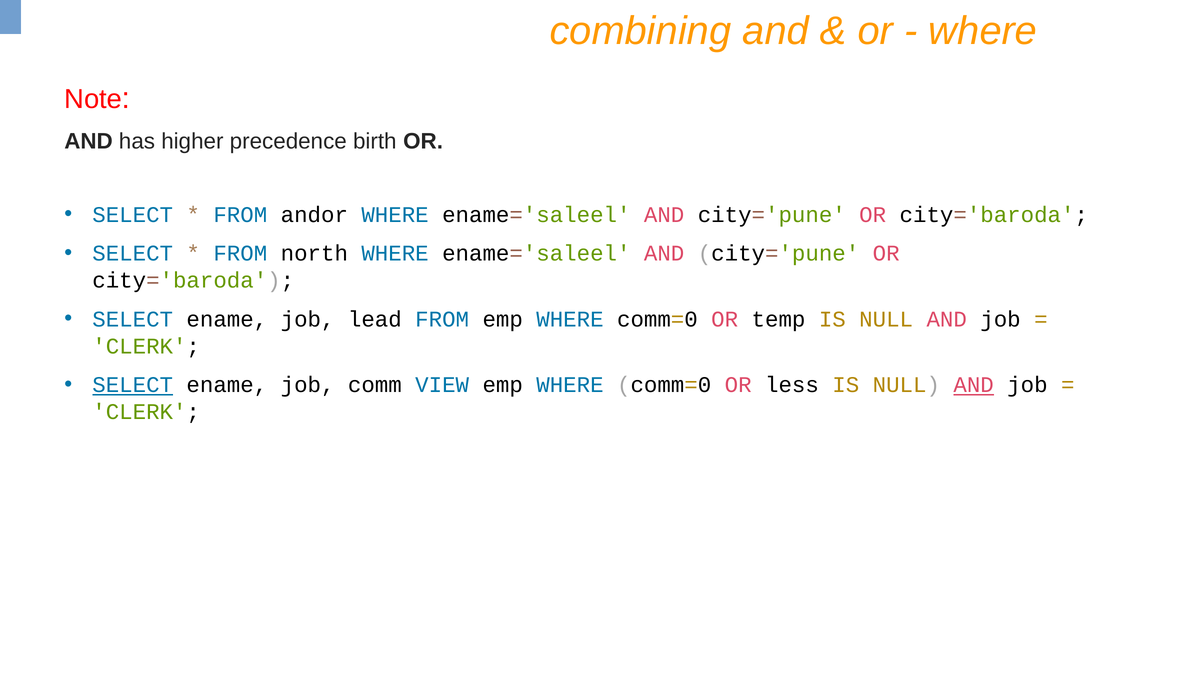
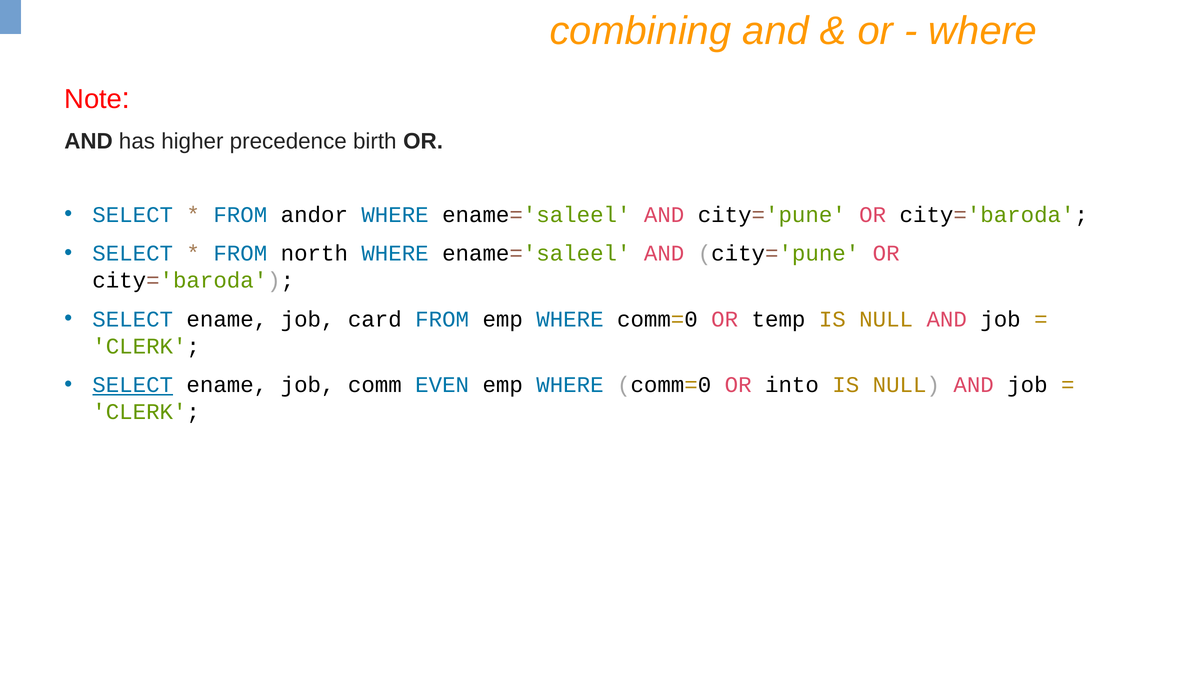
lead: lead -> card
VIEW: VIEW -> EVEN
less: less -> into
AND at (974, 385) underline: present -> none
